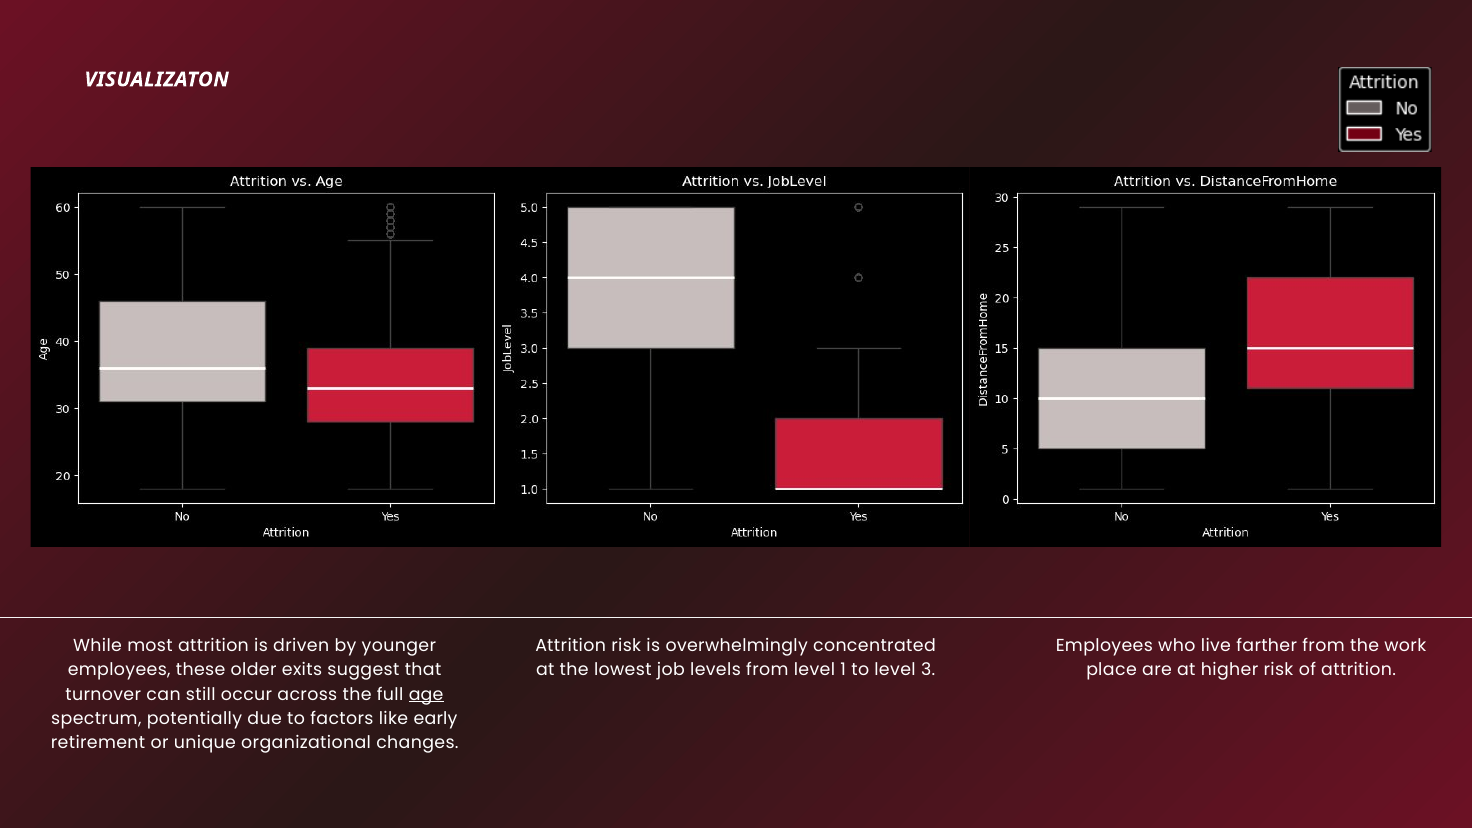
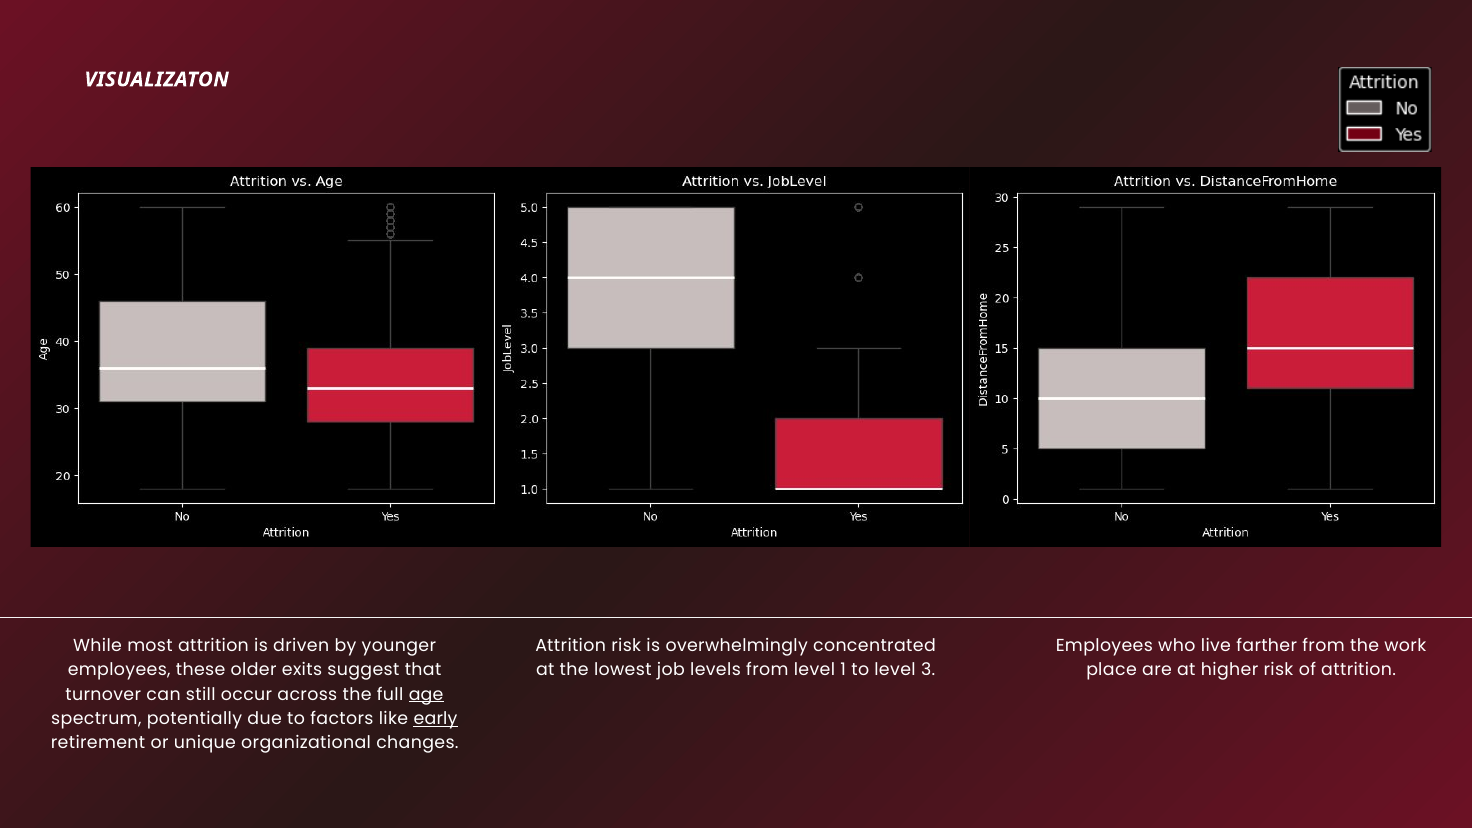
early underline: none -> present
